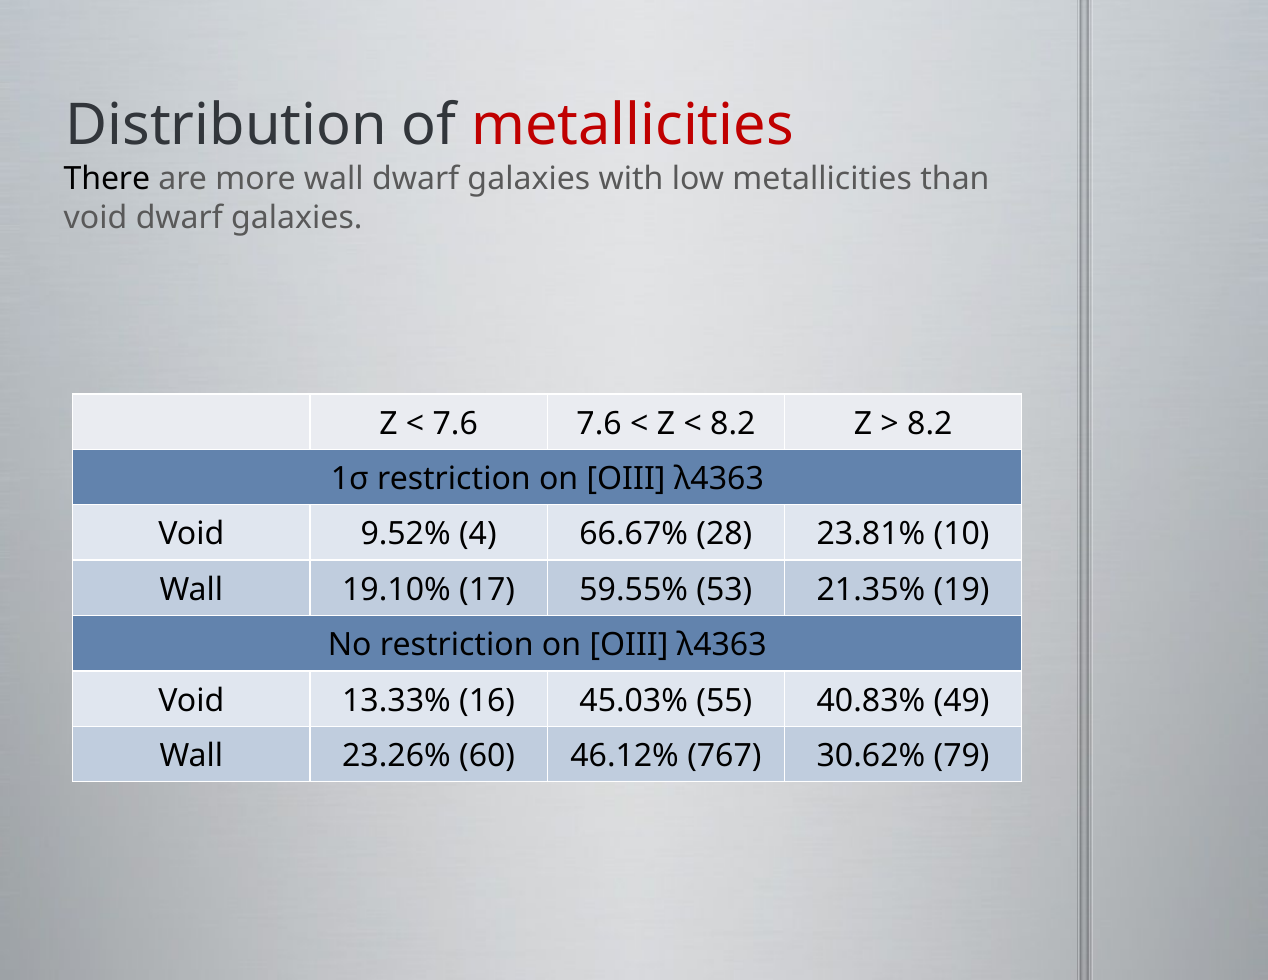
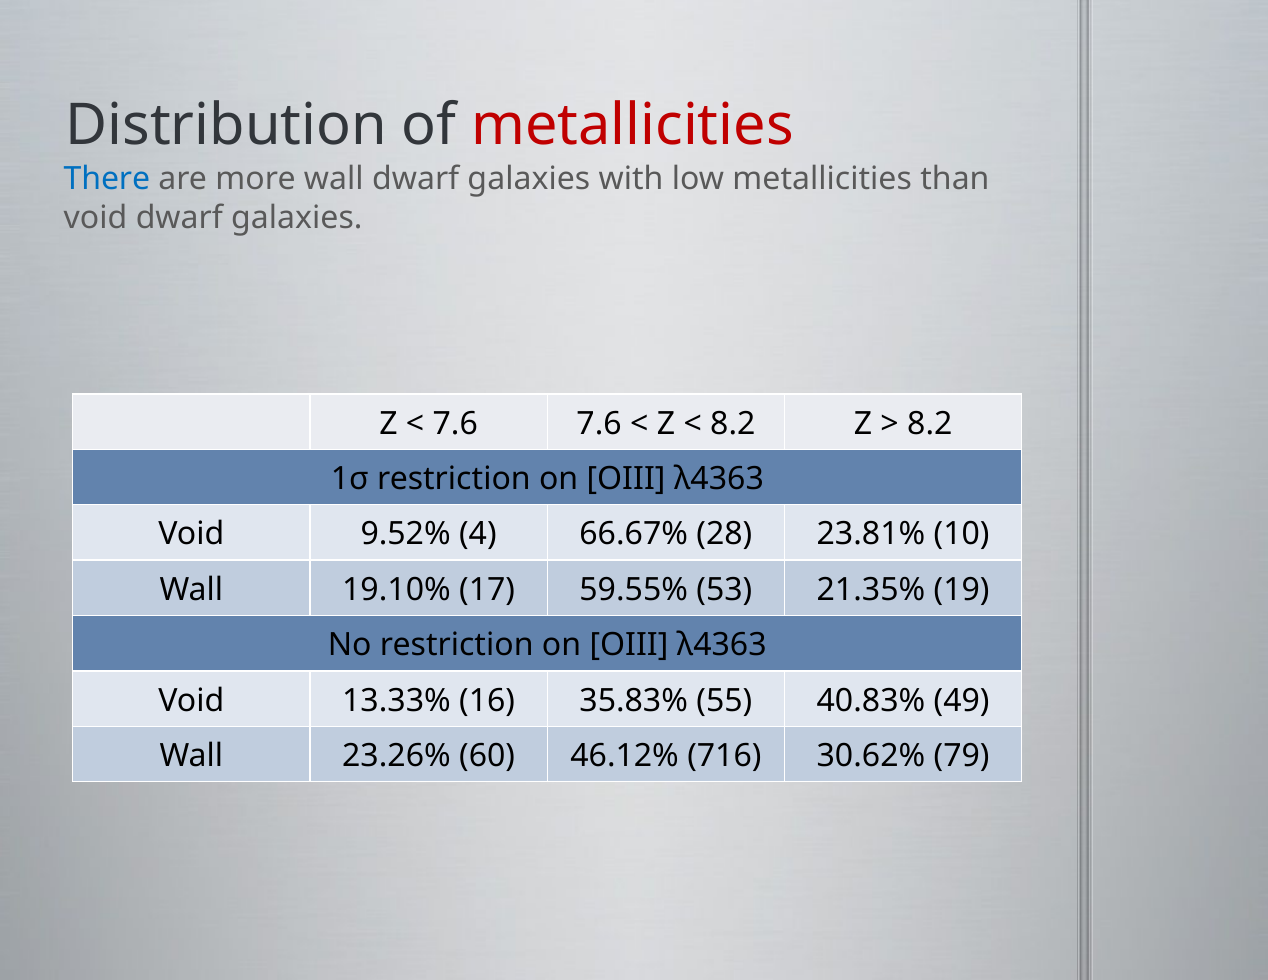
There colour: black -> blue
45.03%: 45.03% -> 35.83%
767: 767 -> 716
